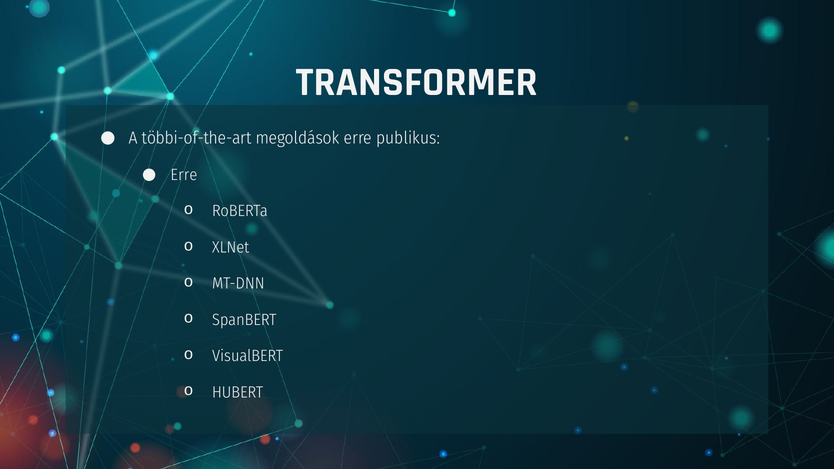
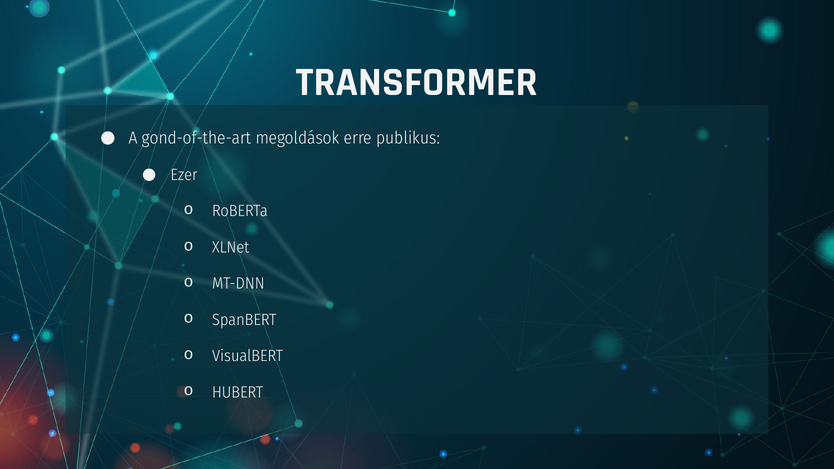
többi-of-the-art: többi-of-the-art -> gond-of-the-art
Erre at (184, 175): Erre -> Ezer
